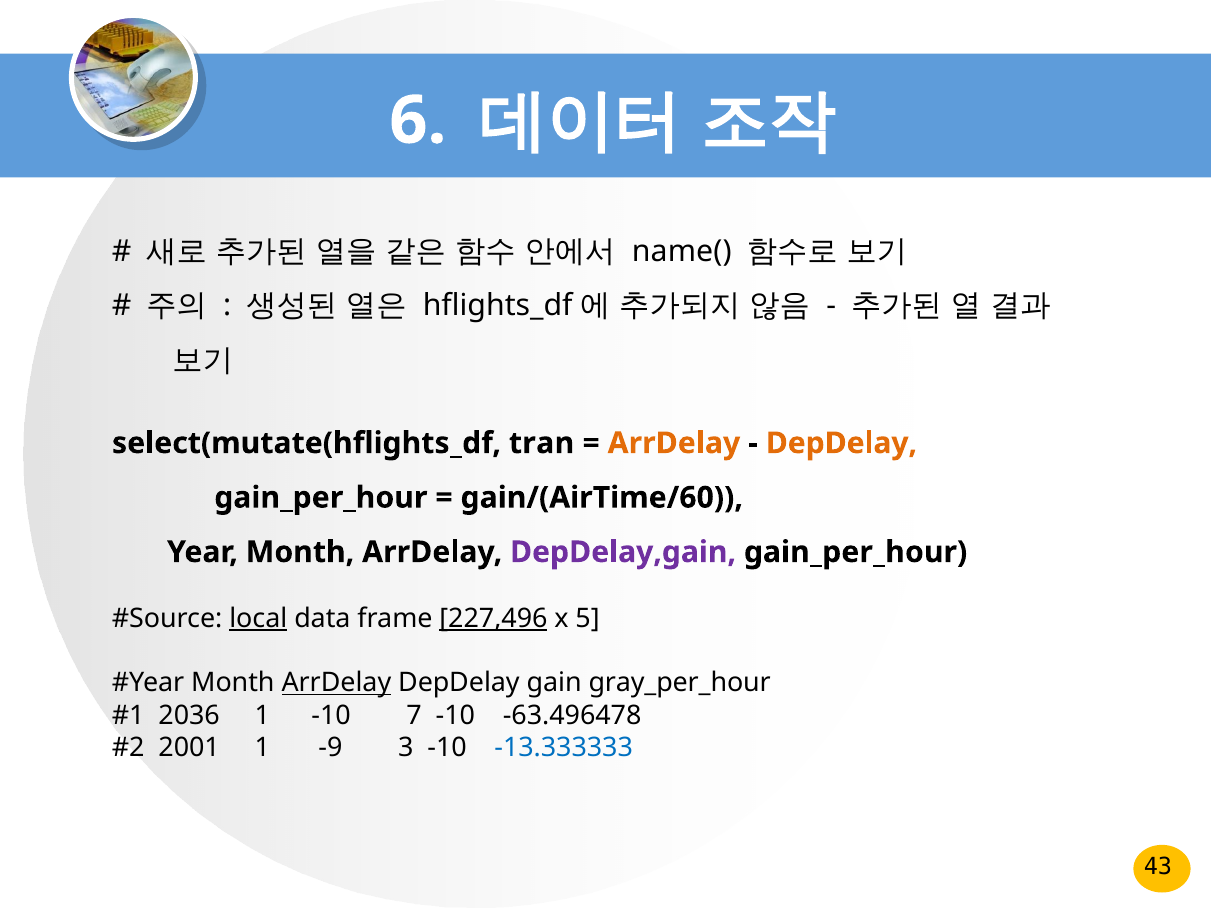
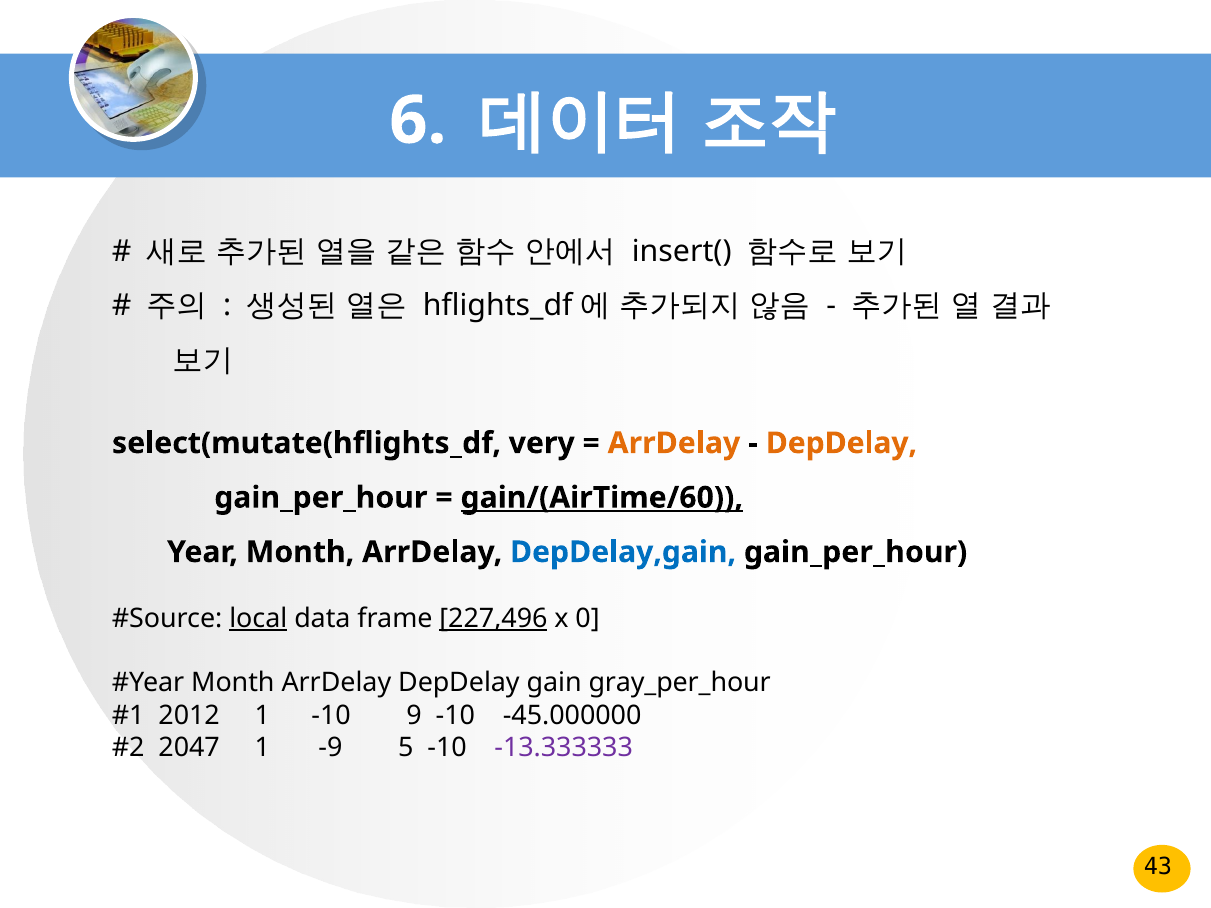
name(: name( -> insert(
tran: tran -> very
gain/(AirTime/60 underline: none -> present
DepDelay,gain colour: purple -> blue
5: 5 -> 0
ArrDelay at (336, 683) underline: present -> none
2036: 2036 -> 2012
7: 7 -> 9
-63.496478: -63.496478 -> -45.000000
2001: 2001 -> 2047
3: 3 -> 5
-13.333333 colour: blue -> purple
